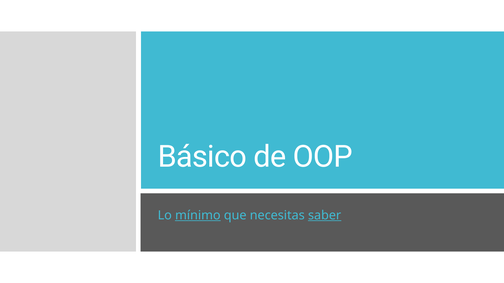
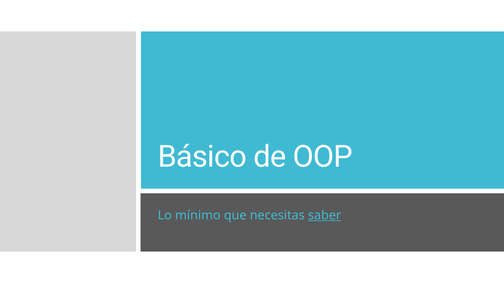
mínimo underline: present -> none
